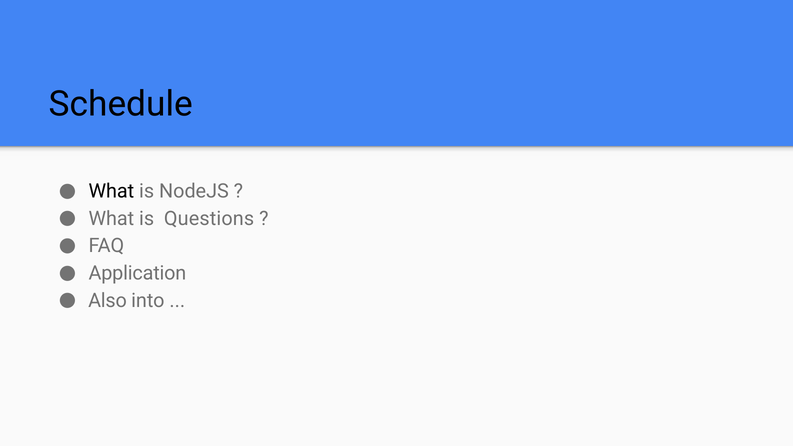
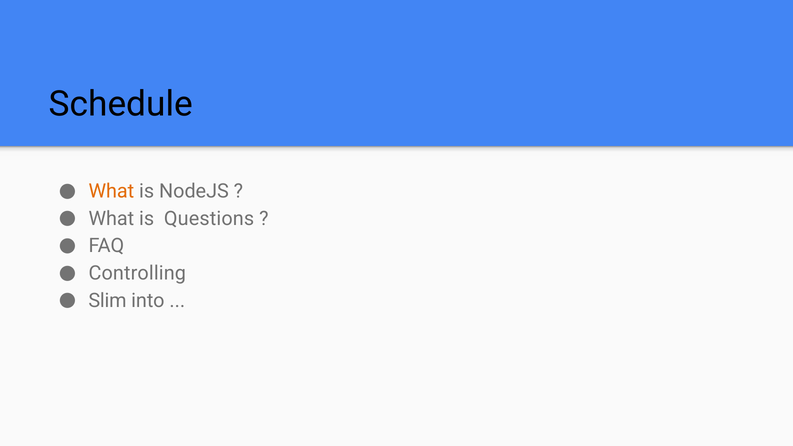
What at (111, 191) colour: black -> orange
Application: Application -> Controlling
Also: Also -> Slim
